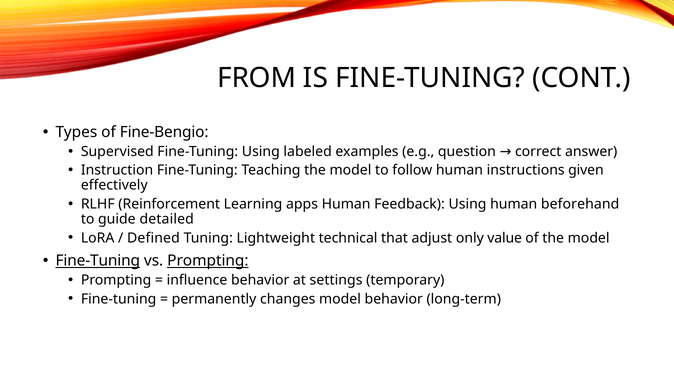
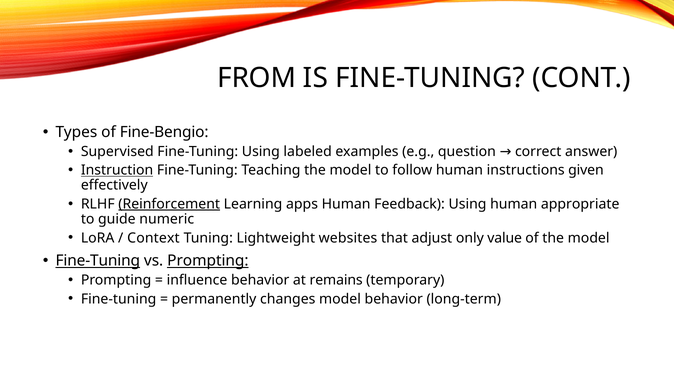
Instruction underline: none -> present
Reinforcement underline: none -> present
beforehand: beforehand -> appropriate
detailed: detailed -> numeric
Defined: Defined -> Context
technical: technical -> websites
settings: settings -> remains
